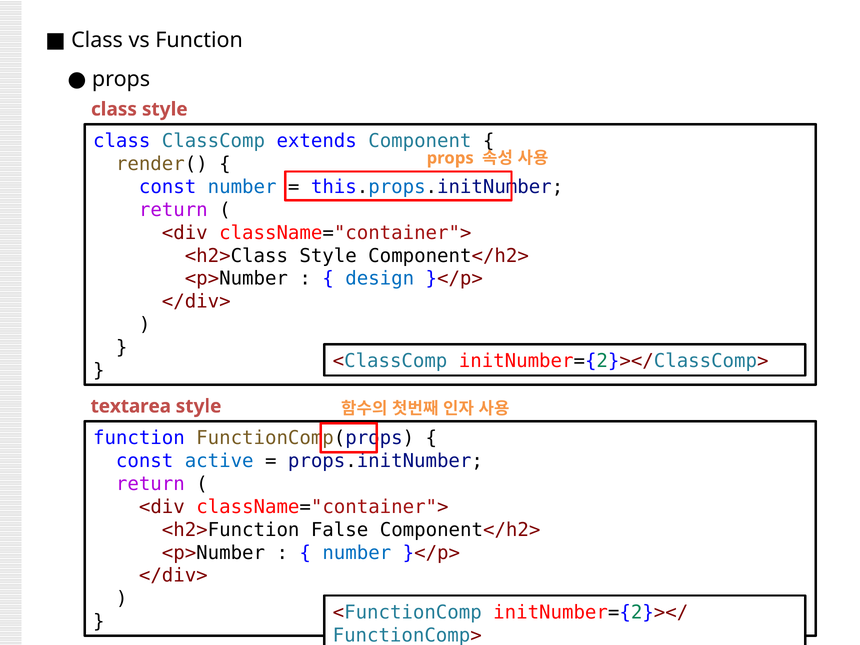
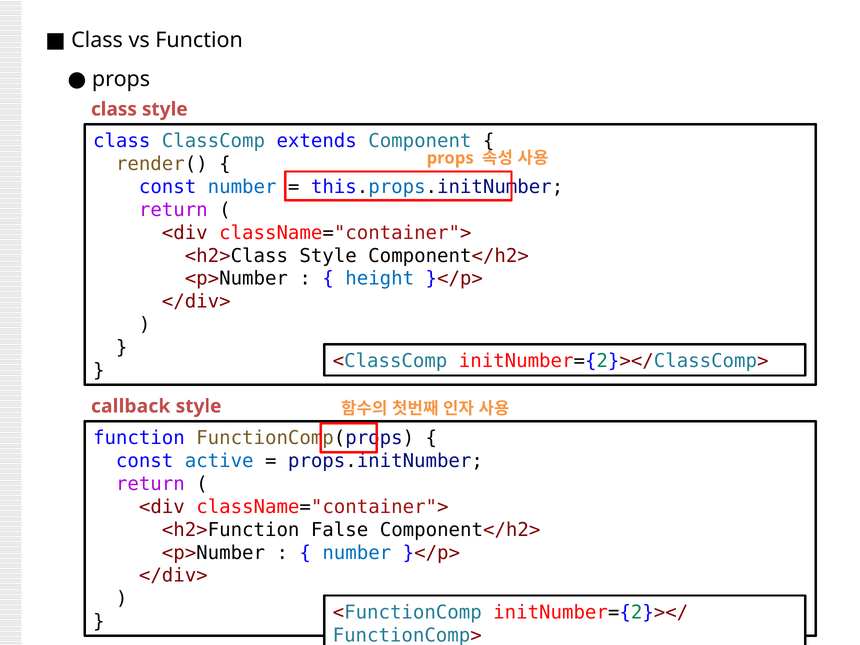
design: design -> height
textarea: textarea -> callback
